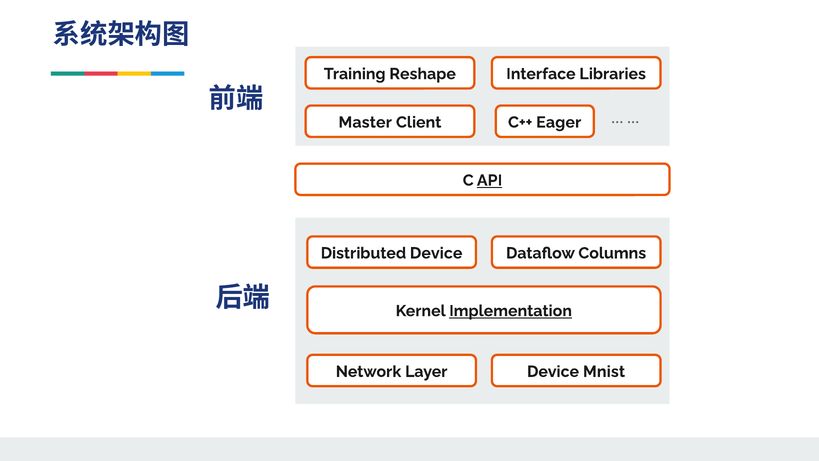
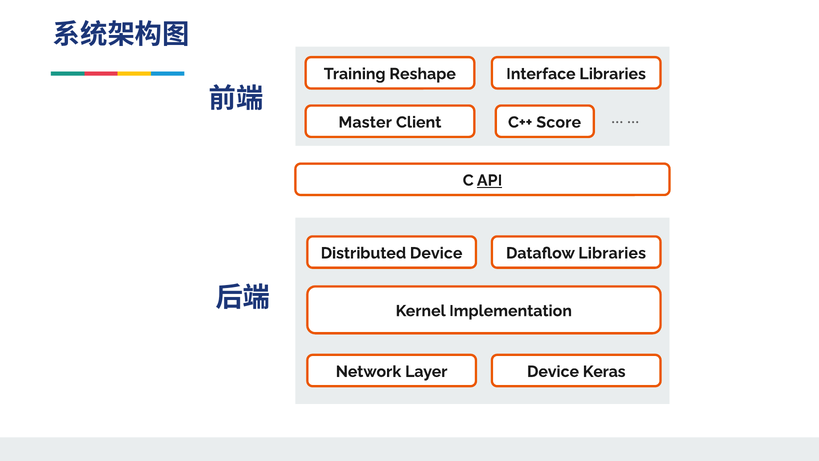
Eager: Eager -> Score
Dataflow Columns: Columns -> Libraries
Implementation underline: present -> none
Mnist: Mnist -> Keras
